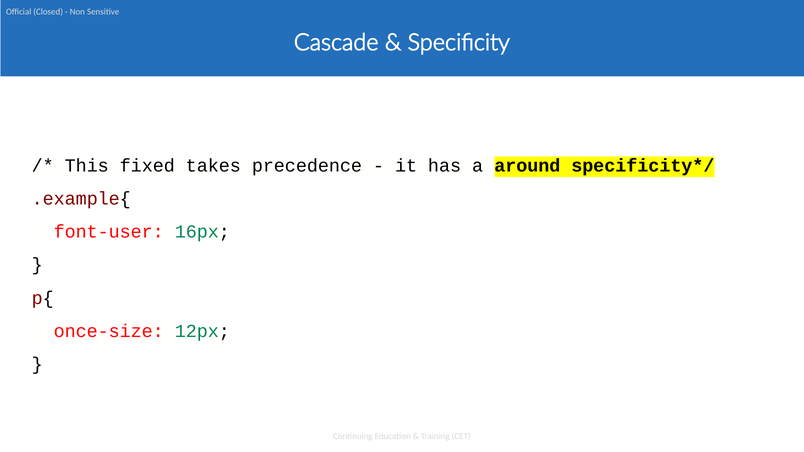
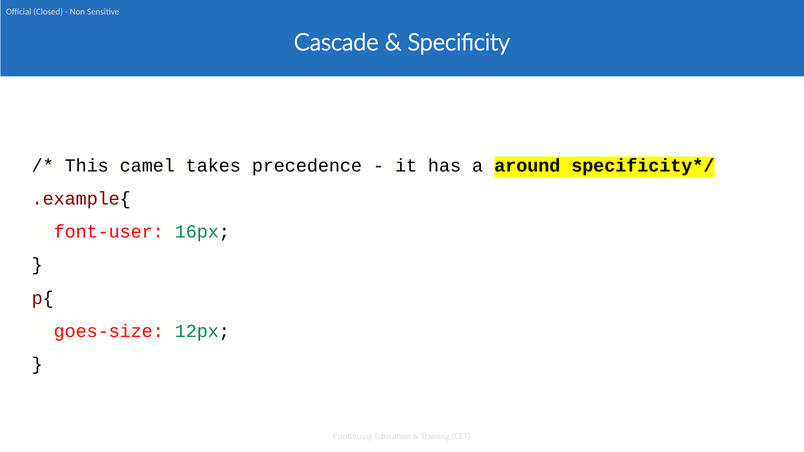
fixed: fixed -> camel
once-size: once-size -> goes-size
